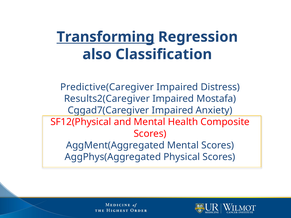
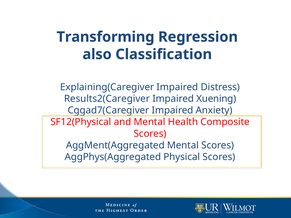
Transforming underline: present -> none
Predictive(Caregiver: Predictive(Caregiver -> Explaining(Caregiver
Mostafa: Mostafa -> Xuening
